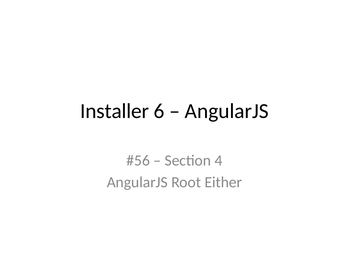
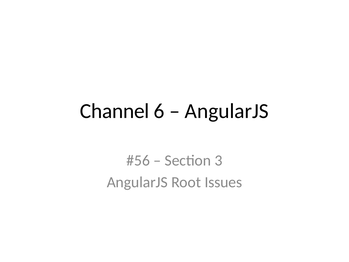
Installer: Installer -> Channel
4: 4 -> 3
Either: Either -> Issues
